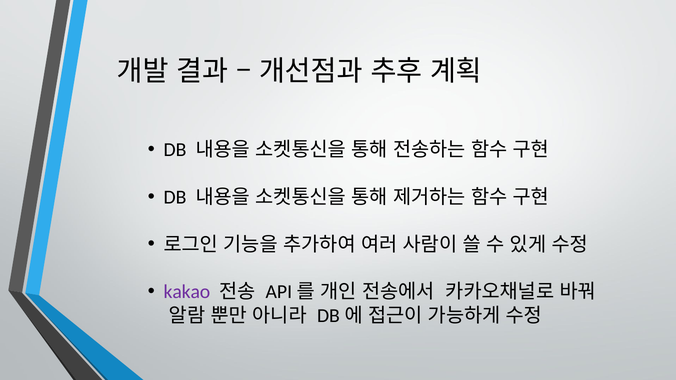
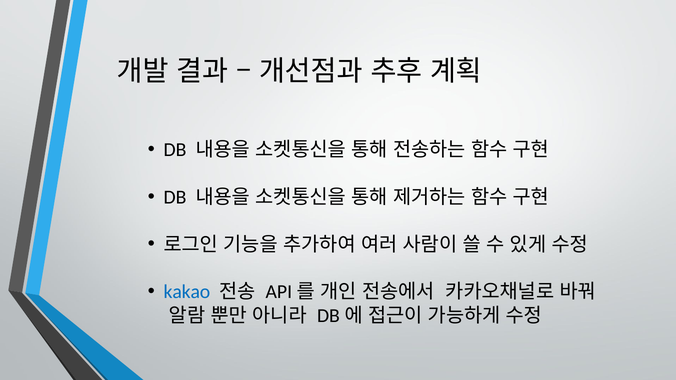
kakao colour: purple -> blue
